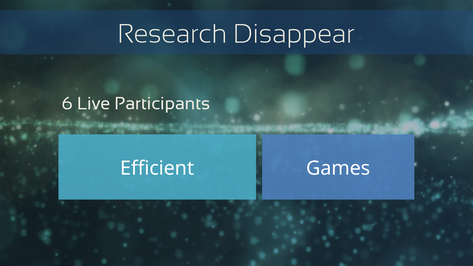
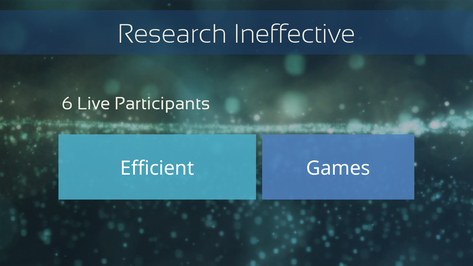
Disappear: Disappear -> Ineffective
